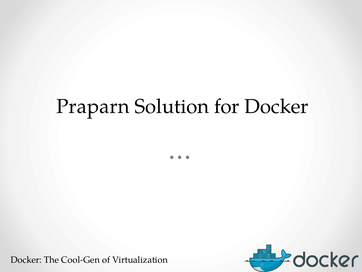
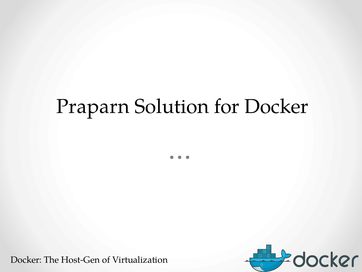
Cool-Gen: Cool-Gen -> Host-Gen
